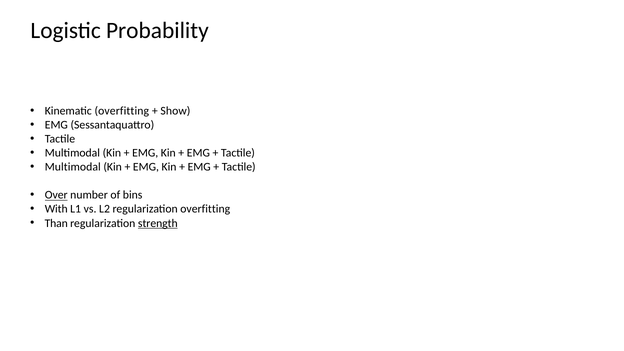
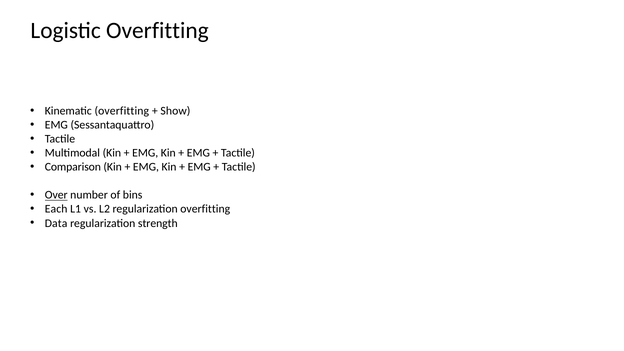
Logistic Probability: Probability -> Overfitting
Multimodal at (73, 167): Multimodal -> Comparison
With: With -> Each
Than: Than -> Data
strength underline: present -> none
